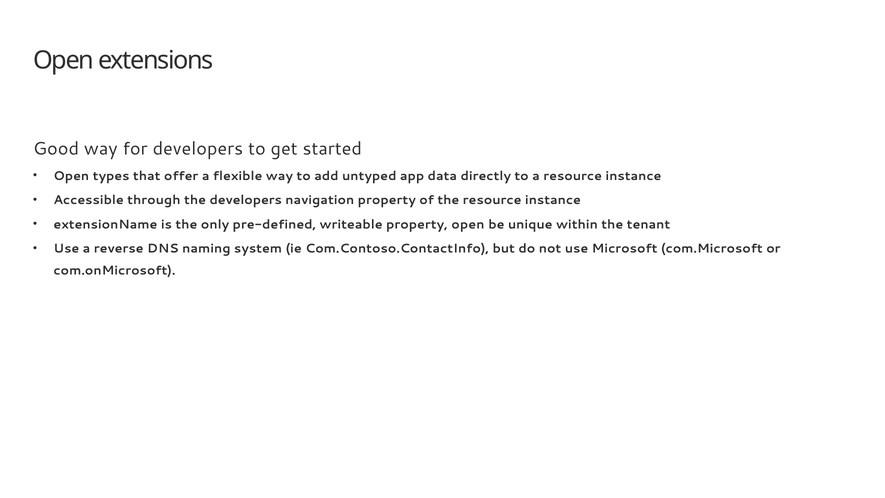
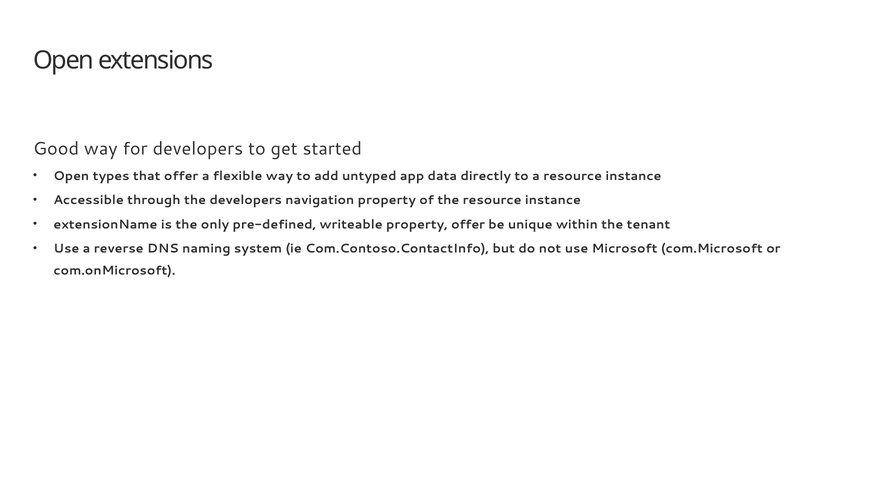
property open: open -> offer
